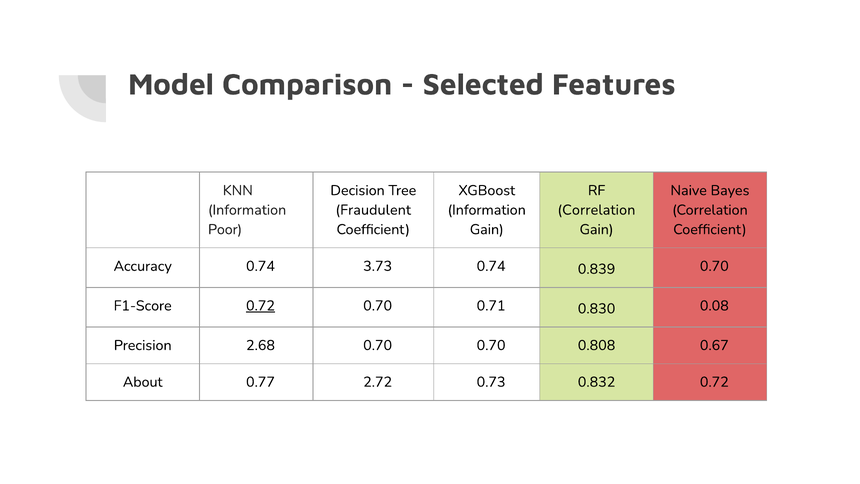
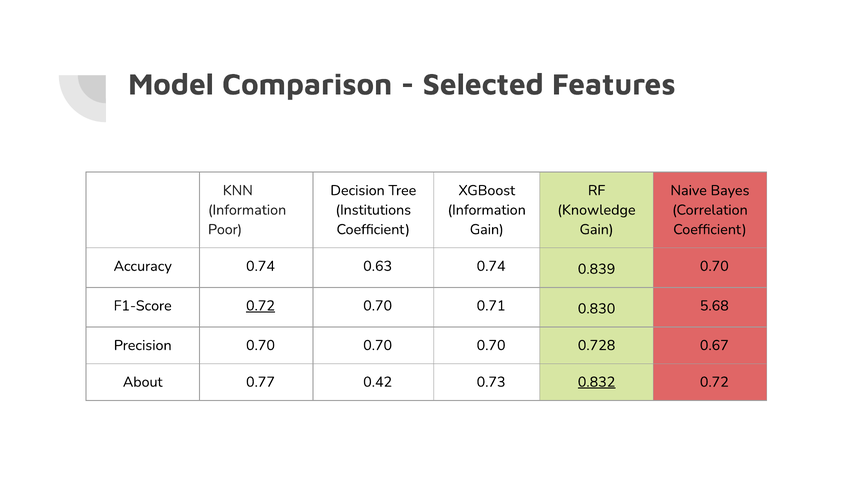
Fraudulent: Fraudulent -> Institutions
Correlation at (596, 210): Correlation -> Knowledge
3.73: 3.73 -> 0.63
0.08: 0.08 -> 5.68
Precision 2.68: 2.68 -> 0.70
0.808: 0.808 -> 0.728
2.72: 2.72 -> 0.42
0.832 underline: none -> present
